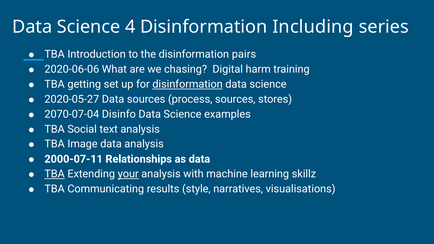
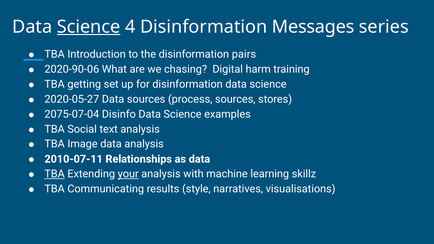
Science at (89, 27) underline: none -> present
Including: Including -> Messages
2020-06-06: 2020-06-06 -> 2020-90-06
disinformation at (188, 84) underline: present -> none
2070-07-04: 2070-07-04 -> 2075-07-04
2000-07-11: 2000-07-11 -> 2010-07-11
